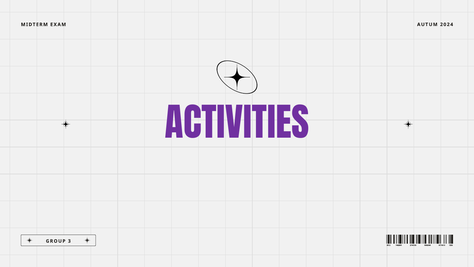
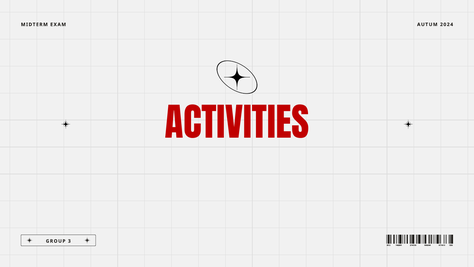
ACTIVITIES colour: purple -> red
